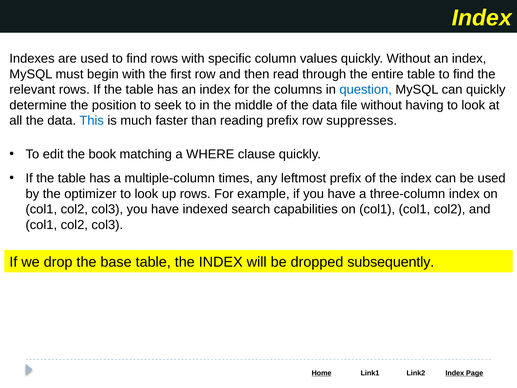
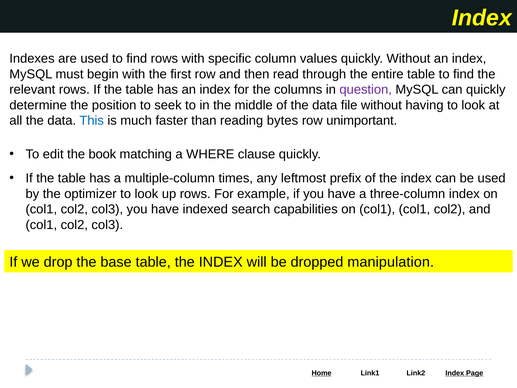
question colour: blue -> purple
reading prefix: prefix -> bytes
suppresses: suppresses -> unimportant
subsequently: subsequently -> manipulation
